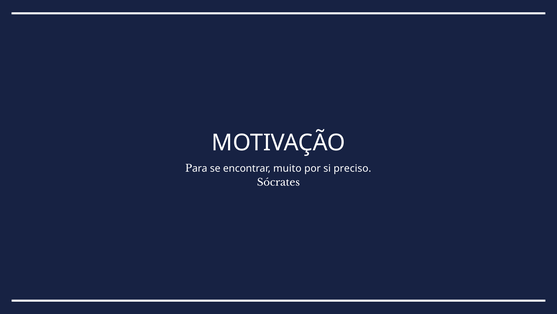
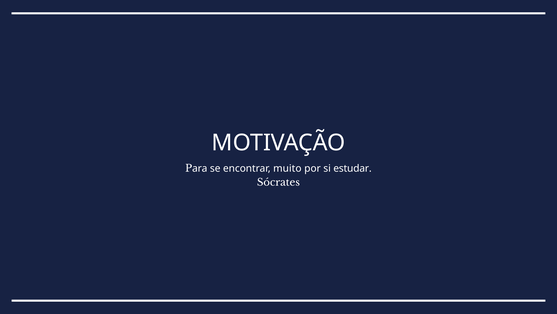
preciso: preciso -> estudar
